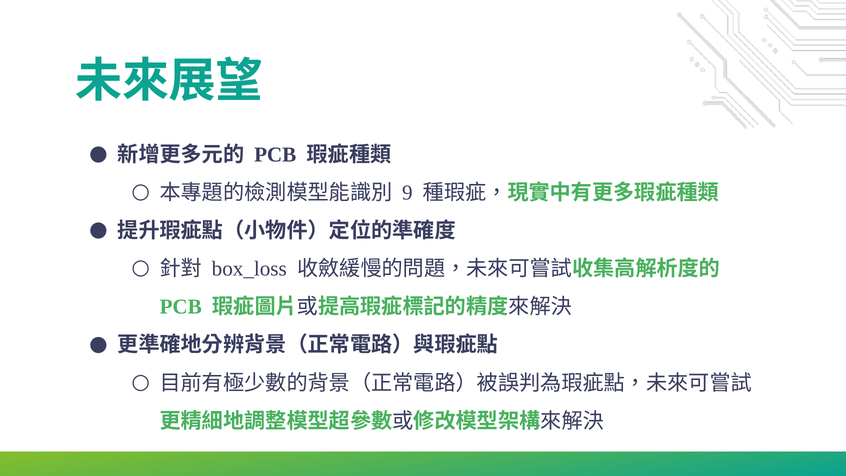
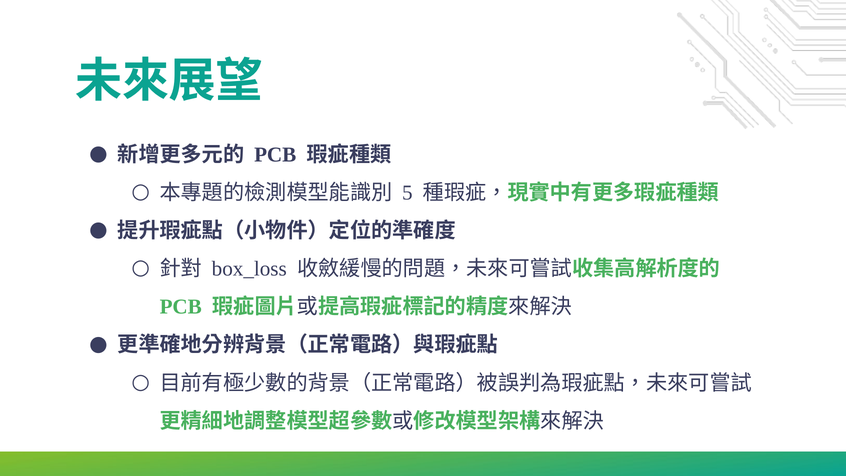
9: 9 -> 5
